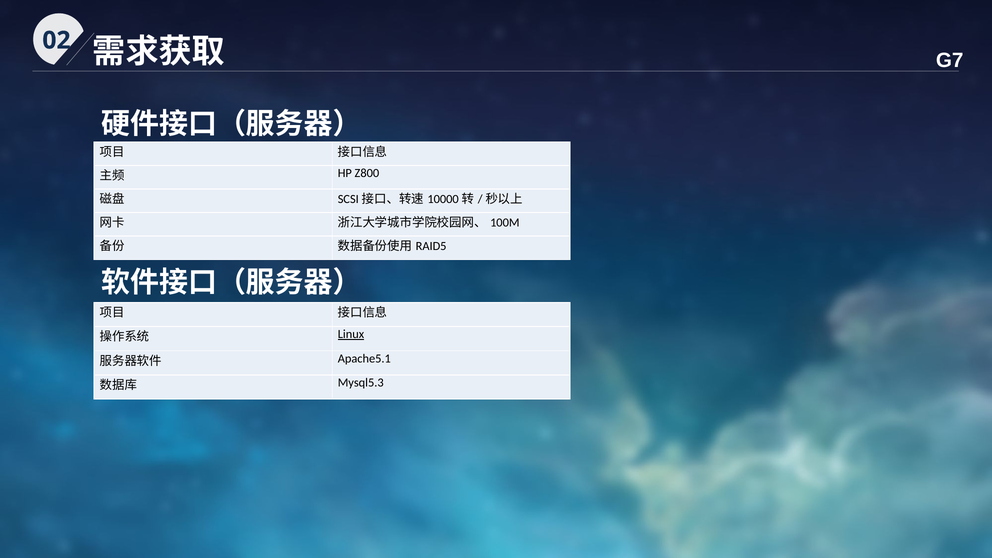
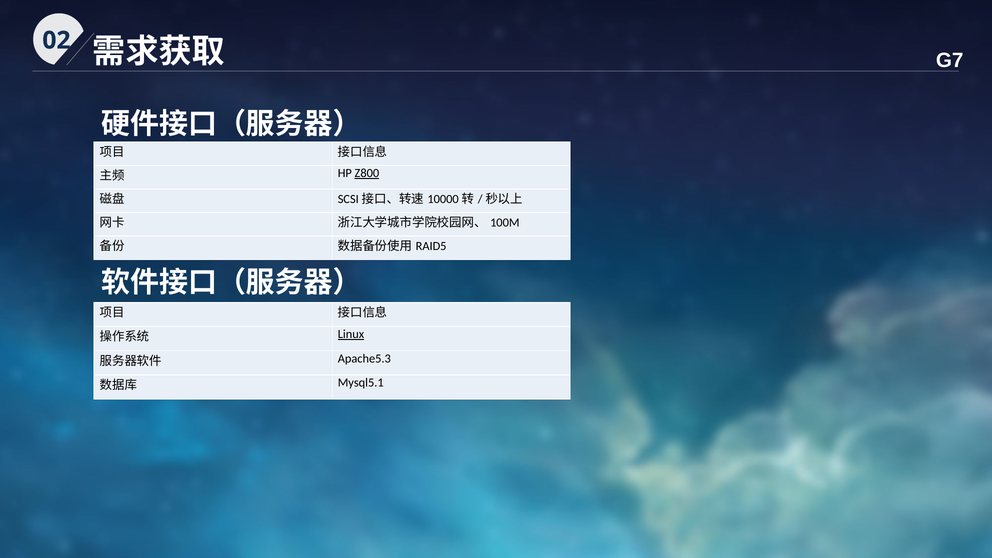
Z800 underline: none -> present
Apache5.1: Apache5.1 -> Apache5.3
Mysql5.3: Mysql5.3 -> Mysql5.1
